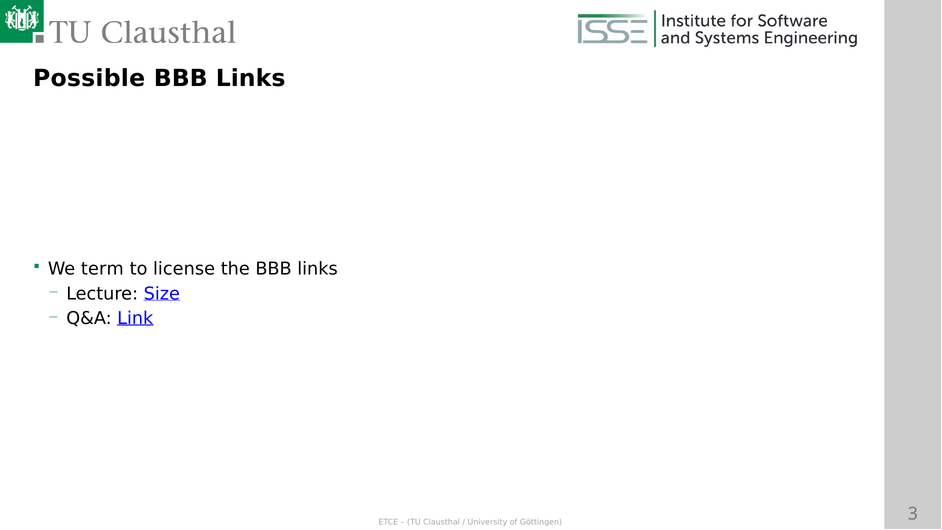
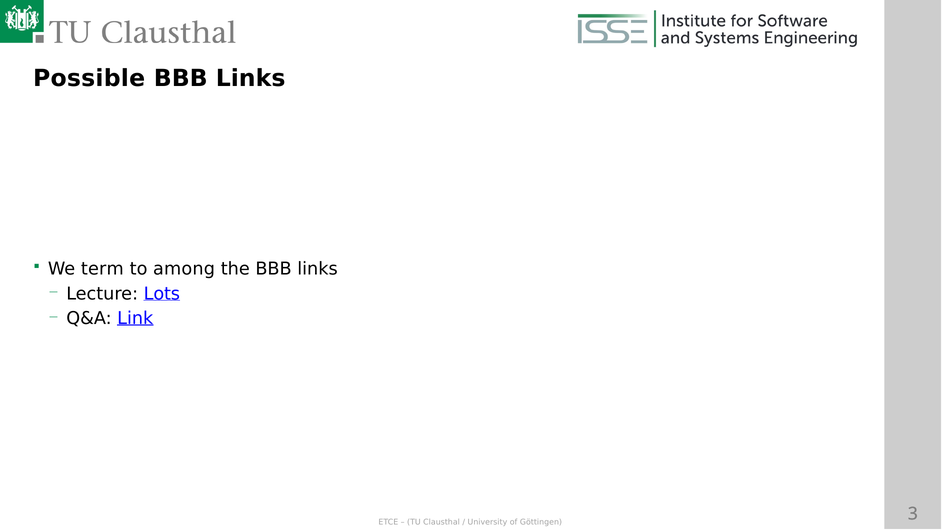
license: license -> among
Size: Size -> Lots
